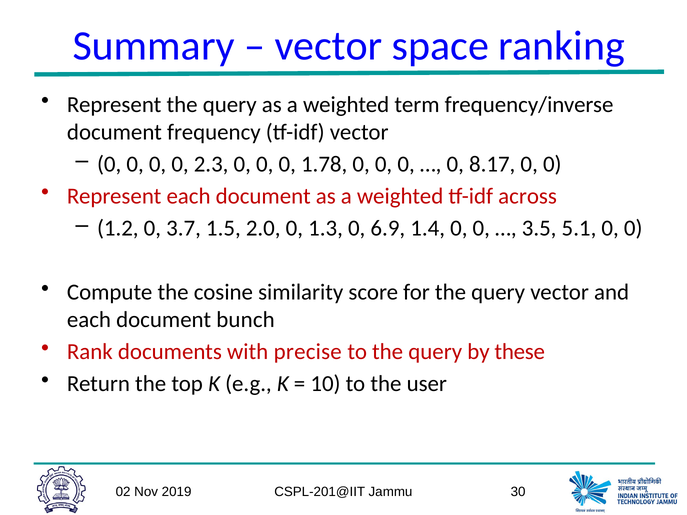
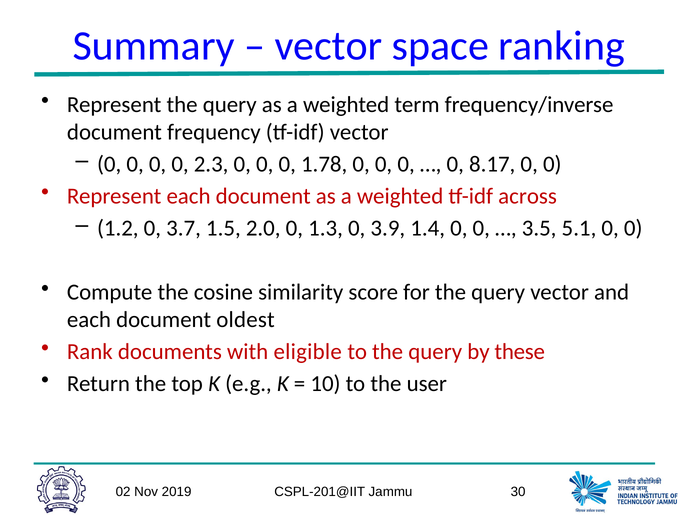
6.9: 6.9 -> 3.9
bunch: bunch -> oldest
precise: precise -> eligible
